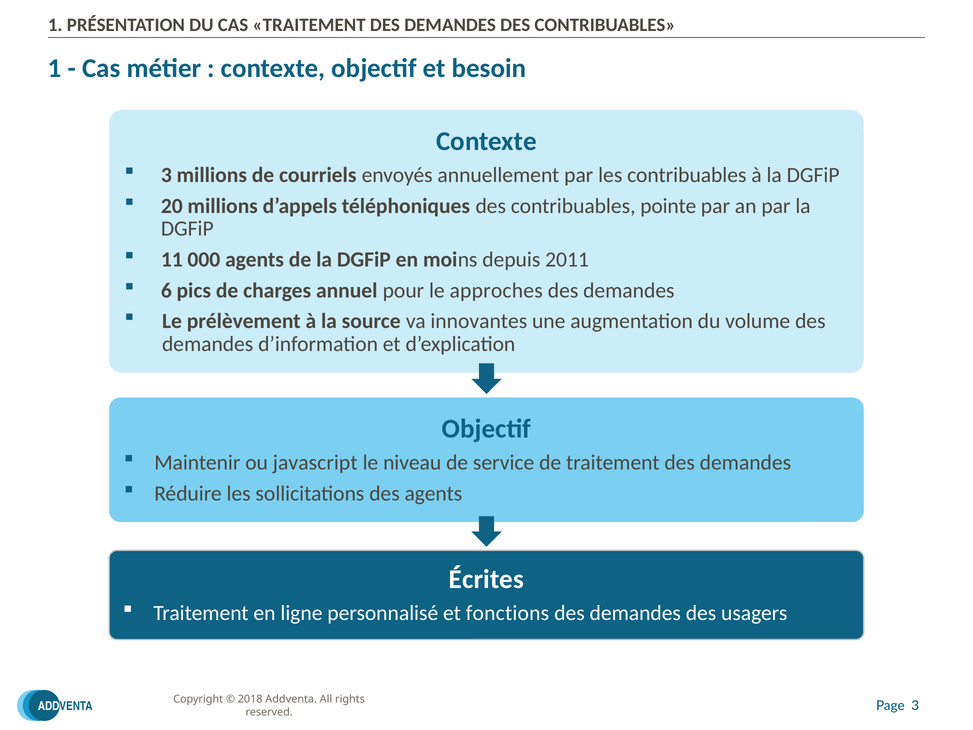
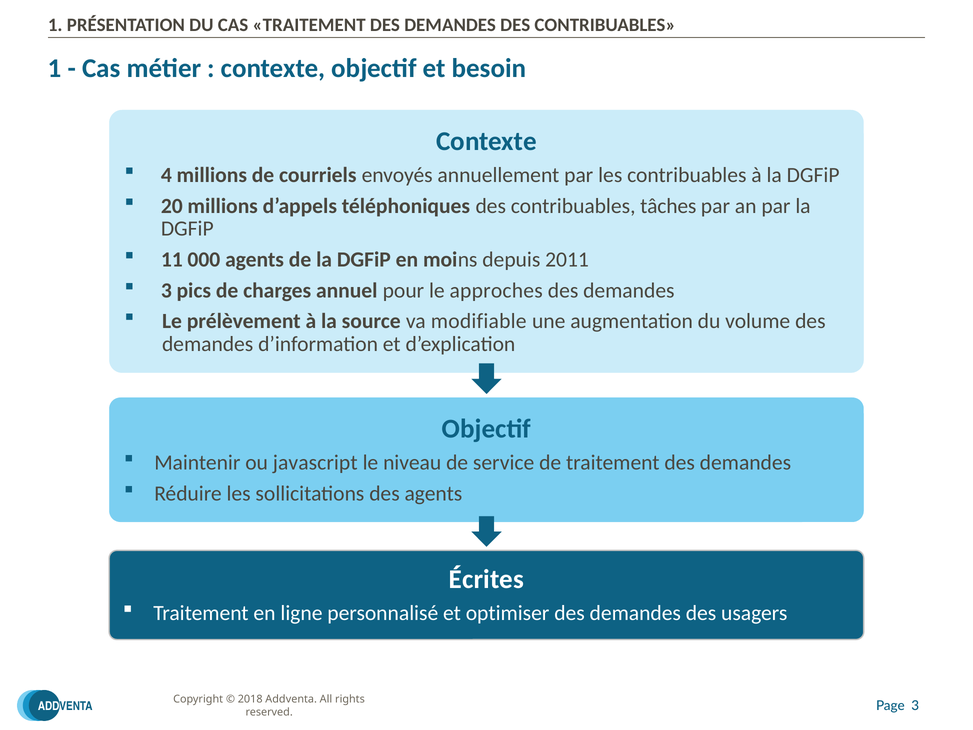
3 at (166, 175): 3 -> 4
pointe: pointe -> tâches
6 at (166, 290): 6 -> 3
innovantes: innovantes -> modifiable
fonctions: fonctions -> optimiser
